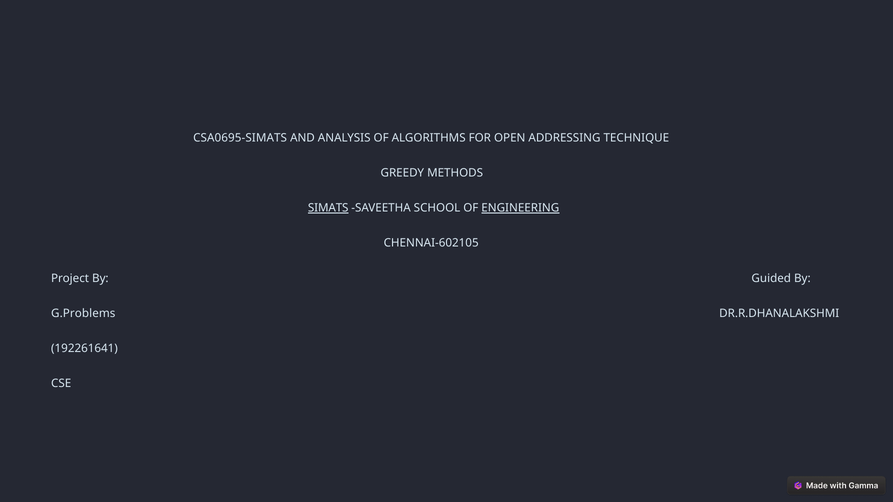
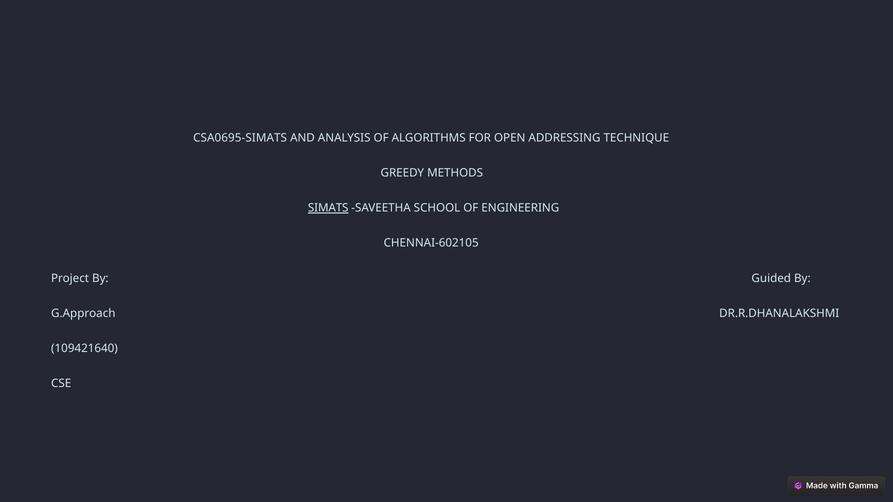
ENGINEERING underline: present -> none
G.Problems: G.Problems -> G.Approach
192261641: 192261641 -> 109421640
